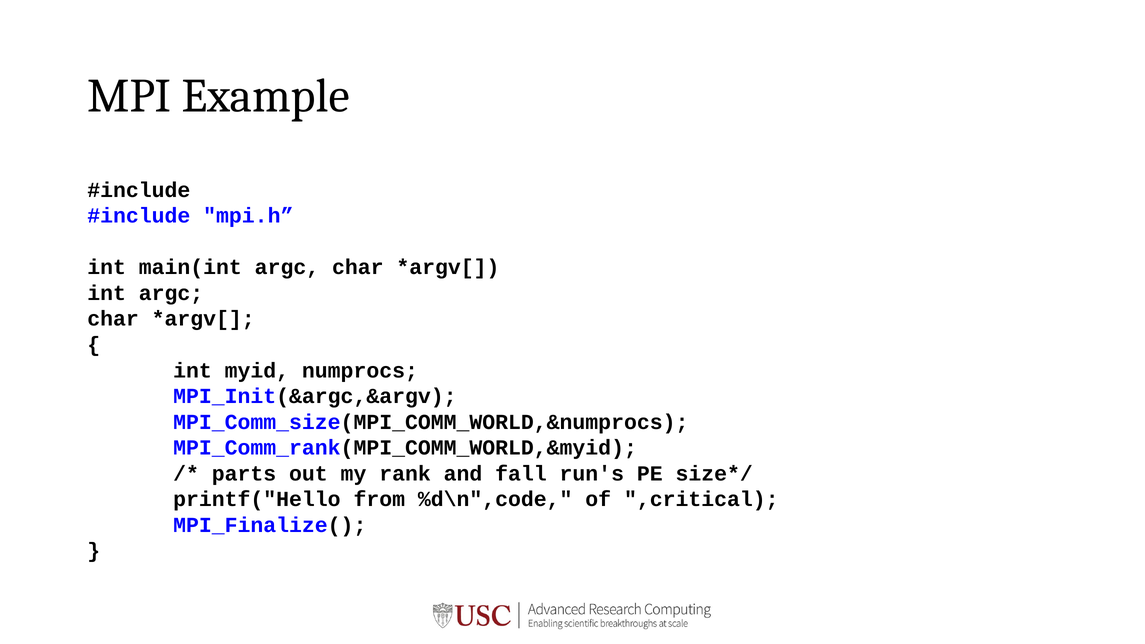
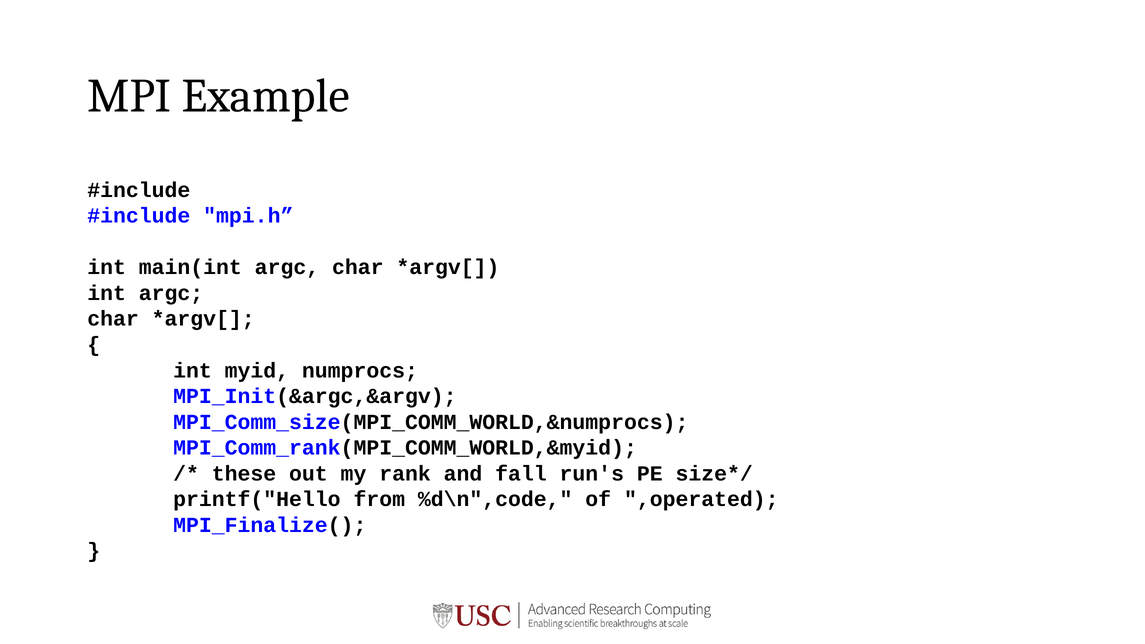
parts: parts -> these
,critical: ,critical -> ,operated
